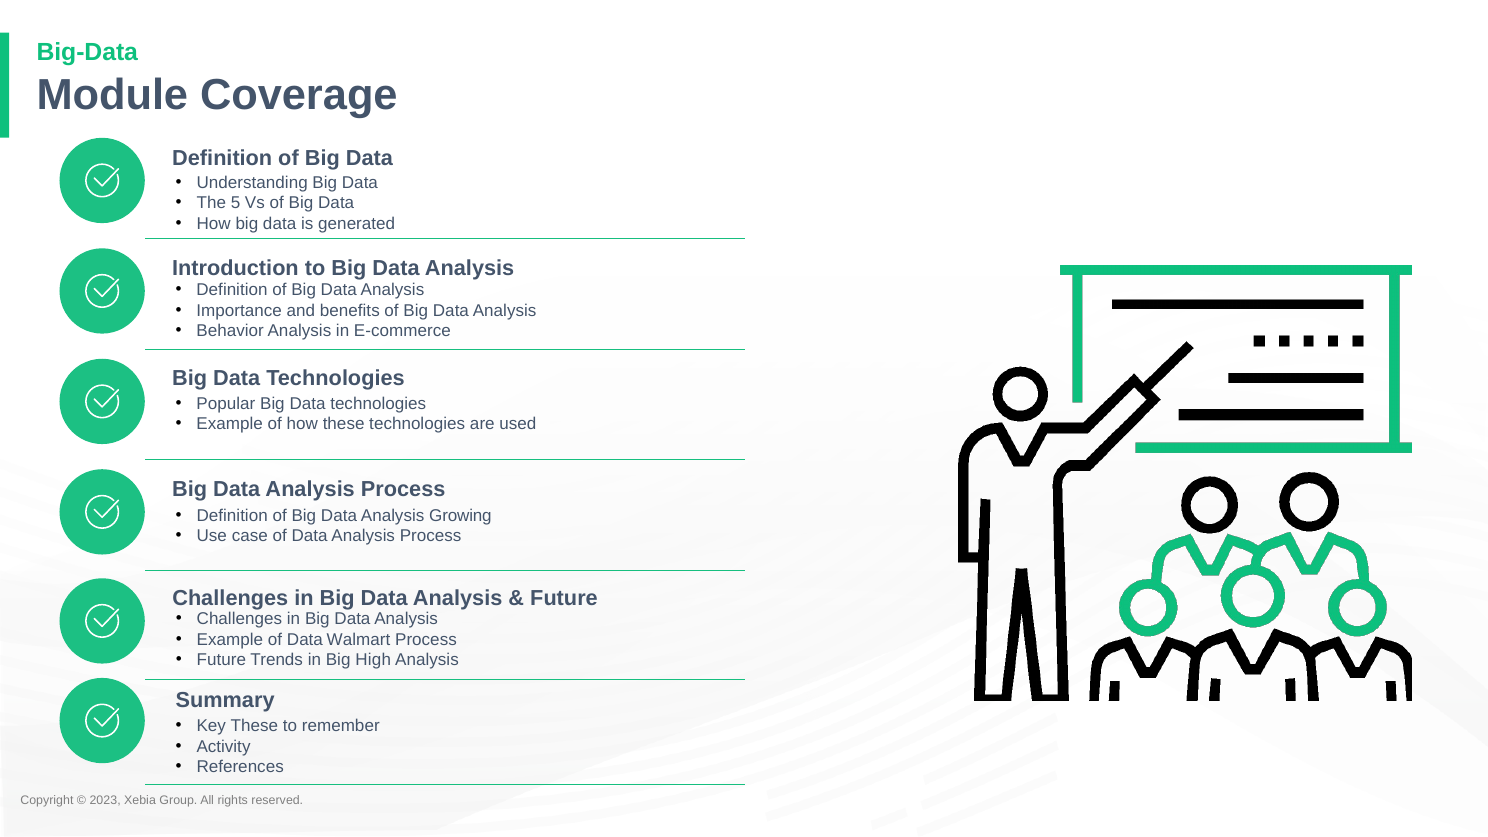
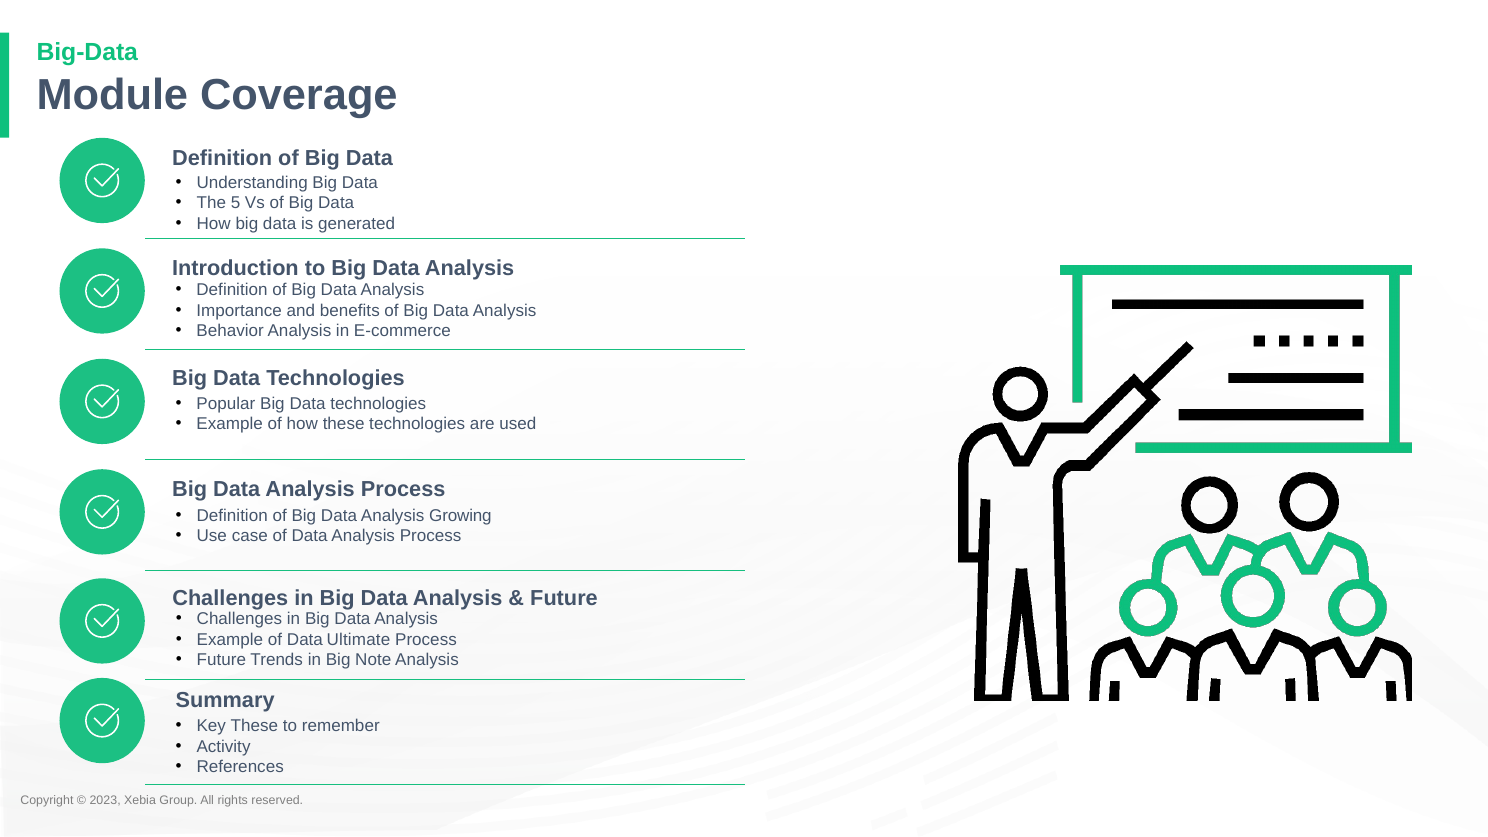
Walmart: Walmart -> Ultimate
High: High -> Note
